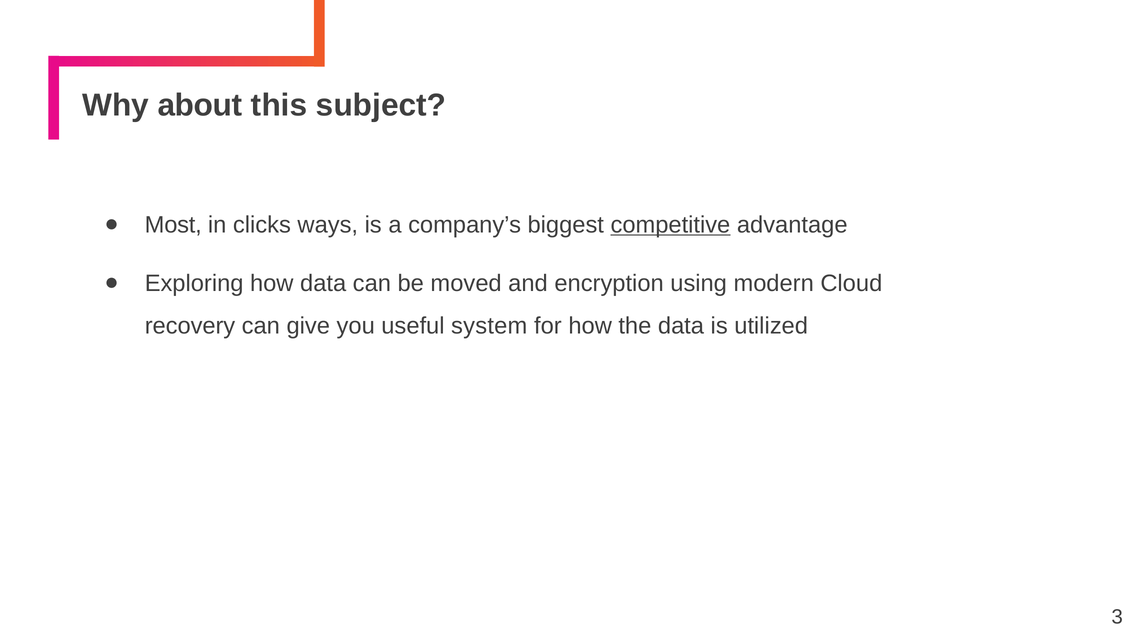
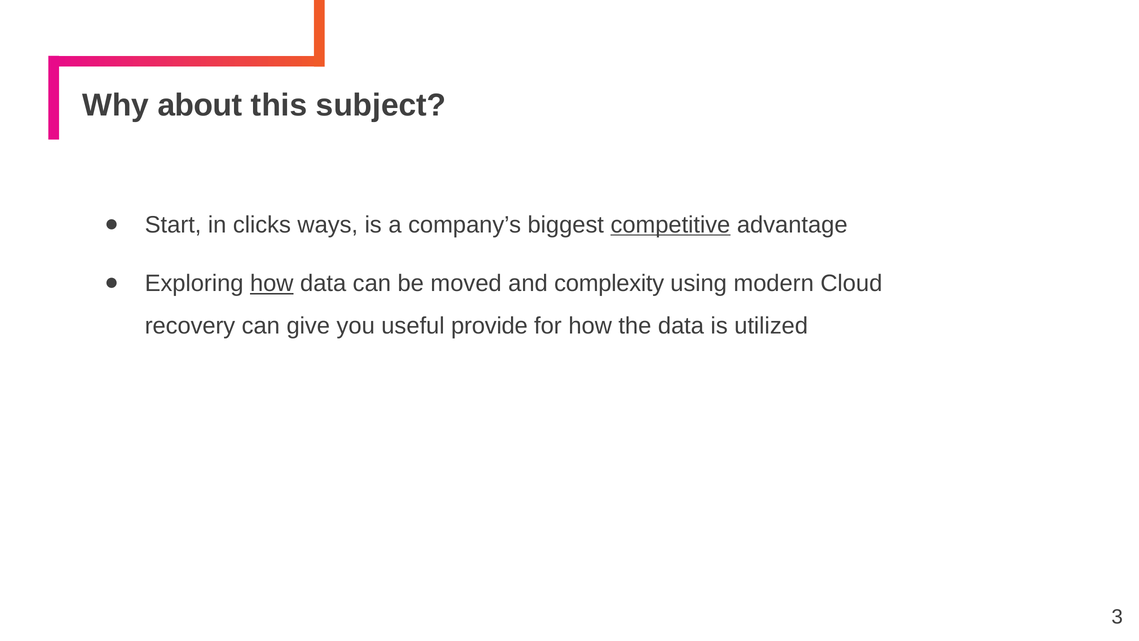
Most: Most -> Start
how at (272, 283) underline: none -> present
encryption: encryption -> complexity
system: system -> provide
